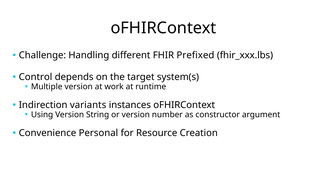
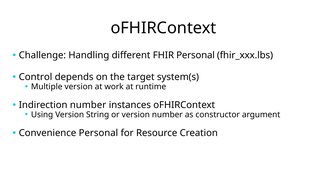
FHIR Prefixed: Prefixed -> Personal
Indirection variants: variants -> number
